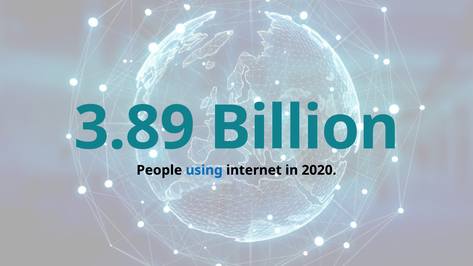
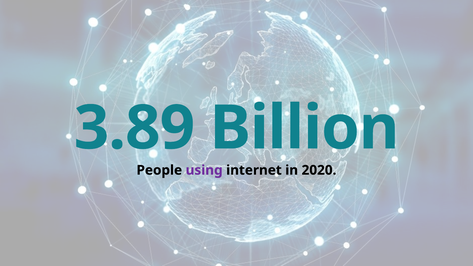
using colour: blue -> purple
